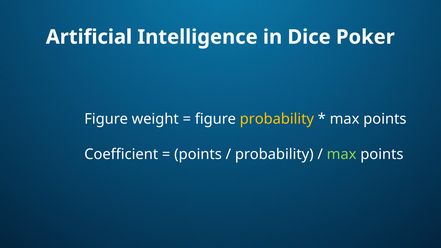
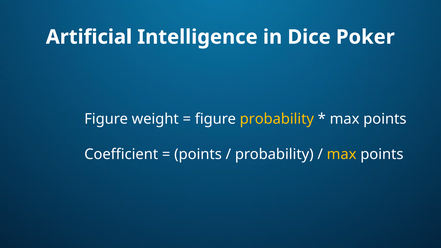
max at (342, 154) colour: light green -> yellow
